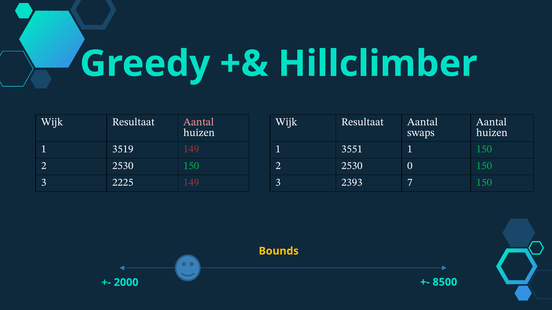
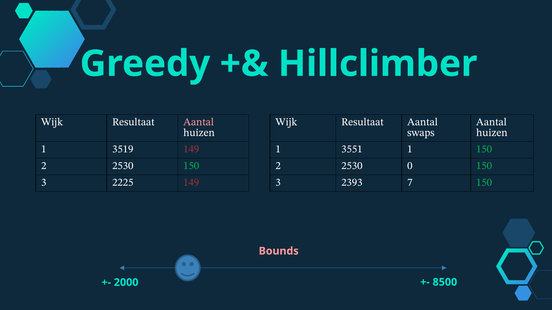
Bounds colour: yellow -> pink
